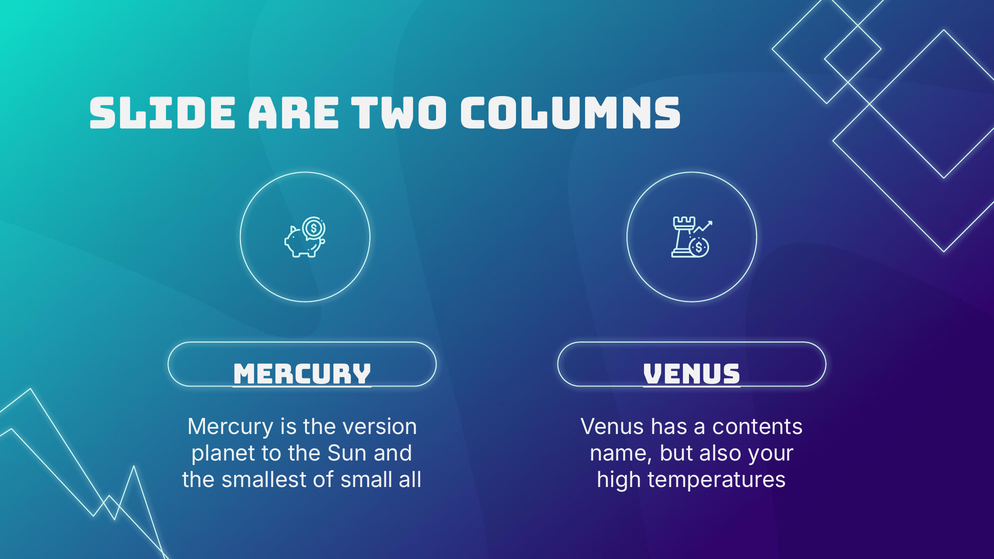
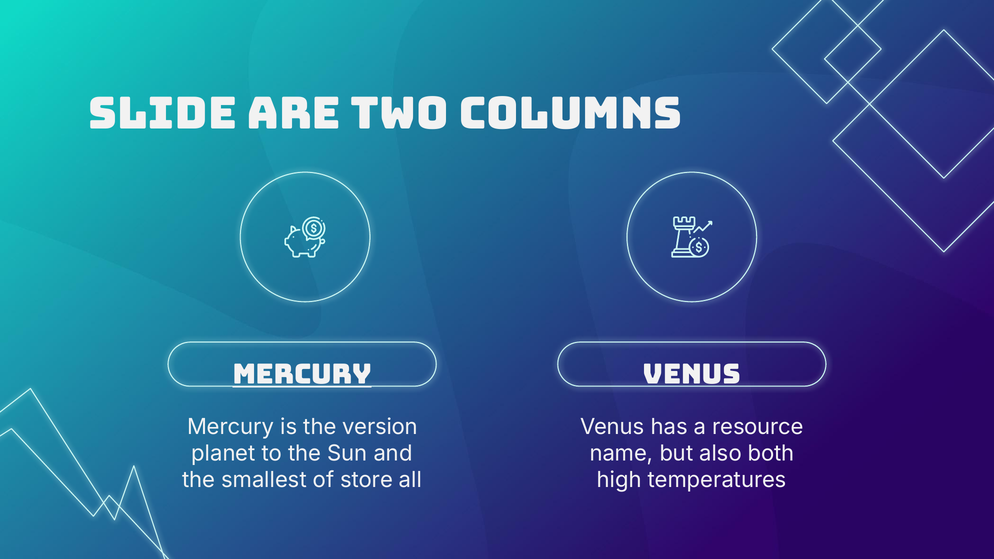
venus at (692, 375) underline: present -> none
contents: contents -> resource
your: your -> both
small: small -> store
